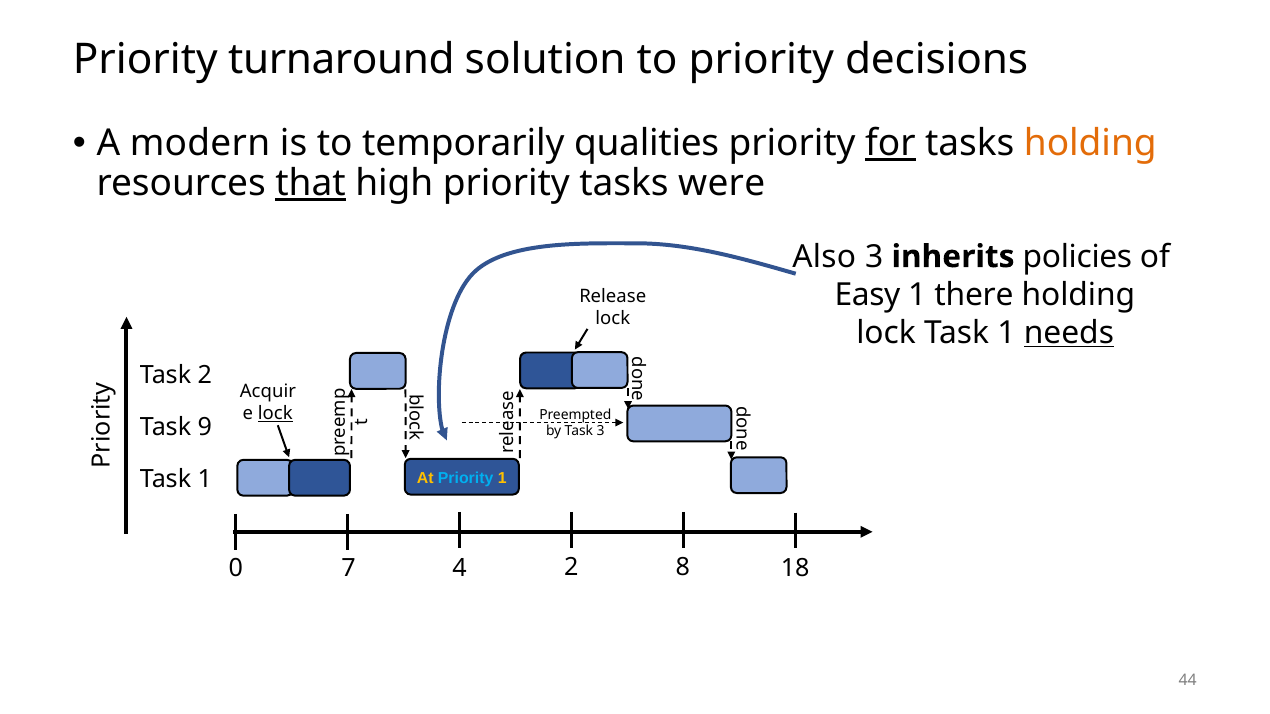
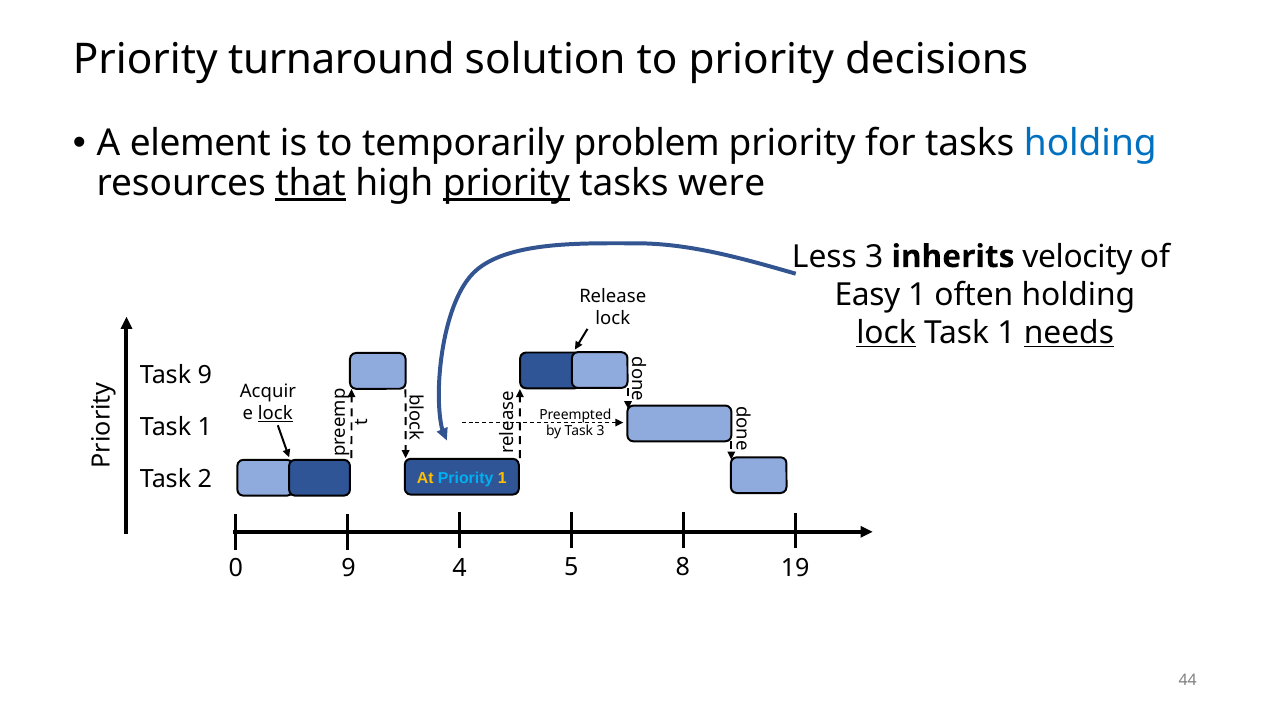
modern: modern -> element
qualities: qualities -> problem
for underline: present -> none
holding at (1090, 144) colour: orange -> blue
priority at (506, 184) underline: none -> present
Also: Also -> Less
policies: policies -> velocity
there: there -> often
lock at (886, 333) underline: none -> present
Task 2: 2 -> 9
9 at (205, 427): 9 -> 1
1 at (205, 479): 1 -> 2
0 7: 7 -> 9
4 2: 2 -> 5
18: 18 -> 19
